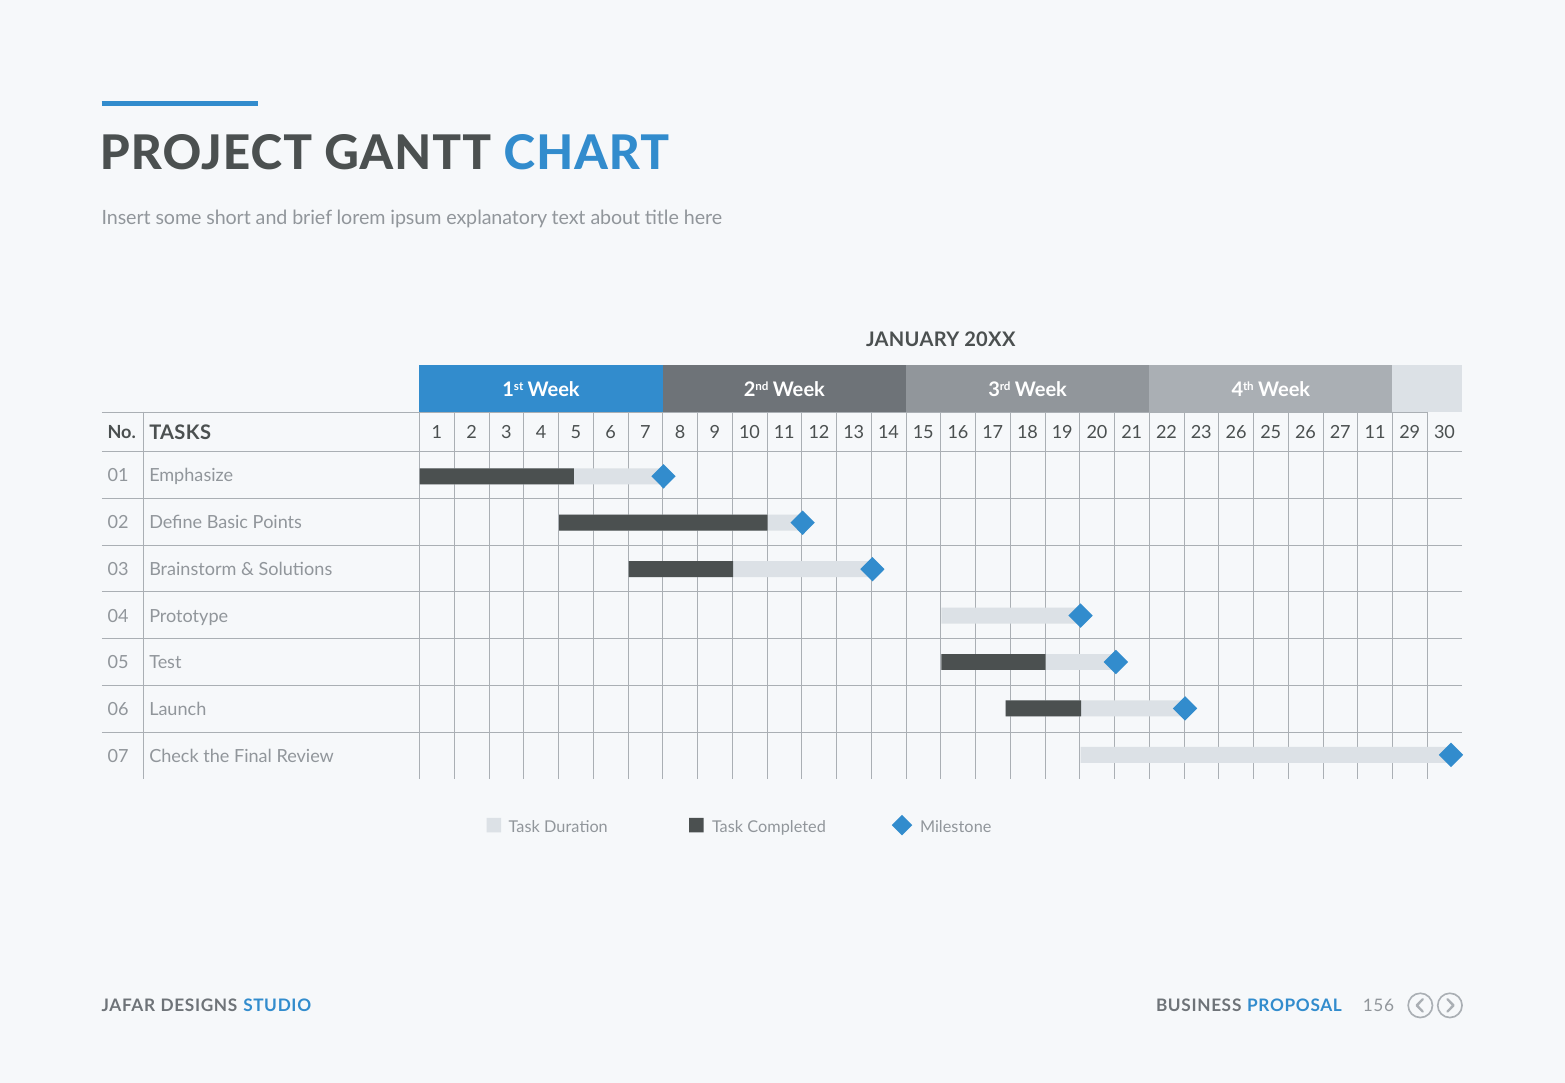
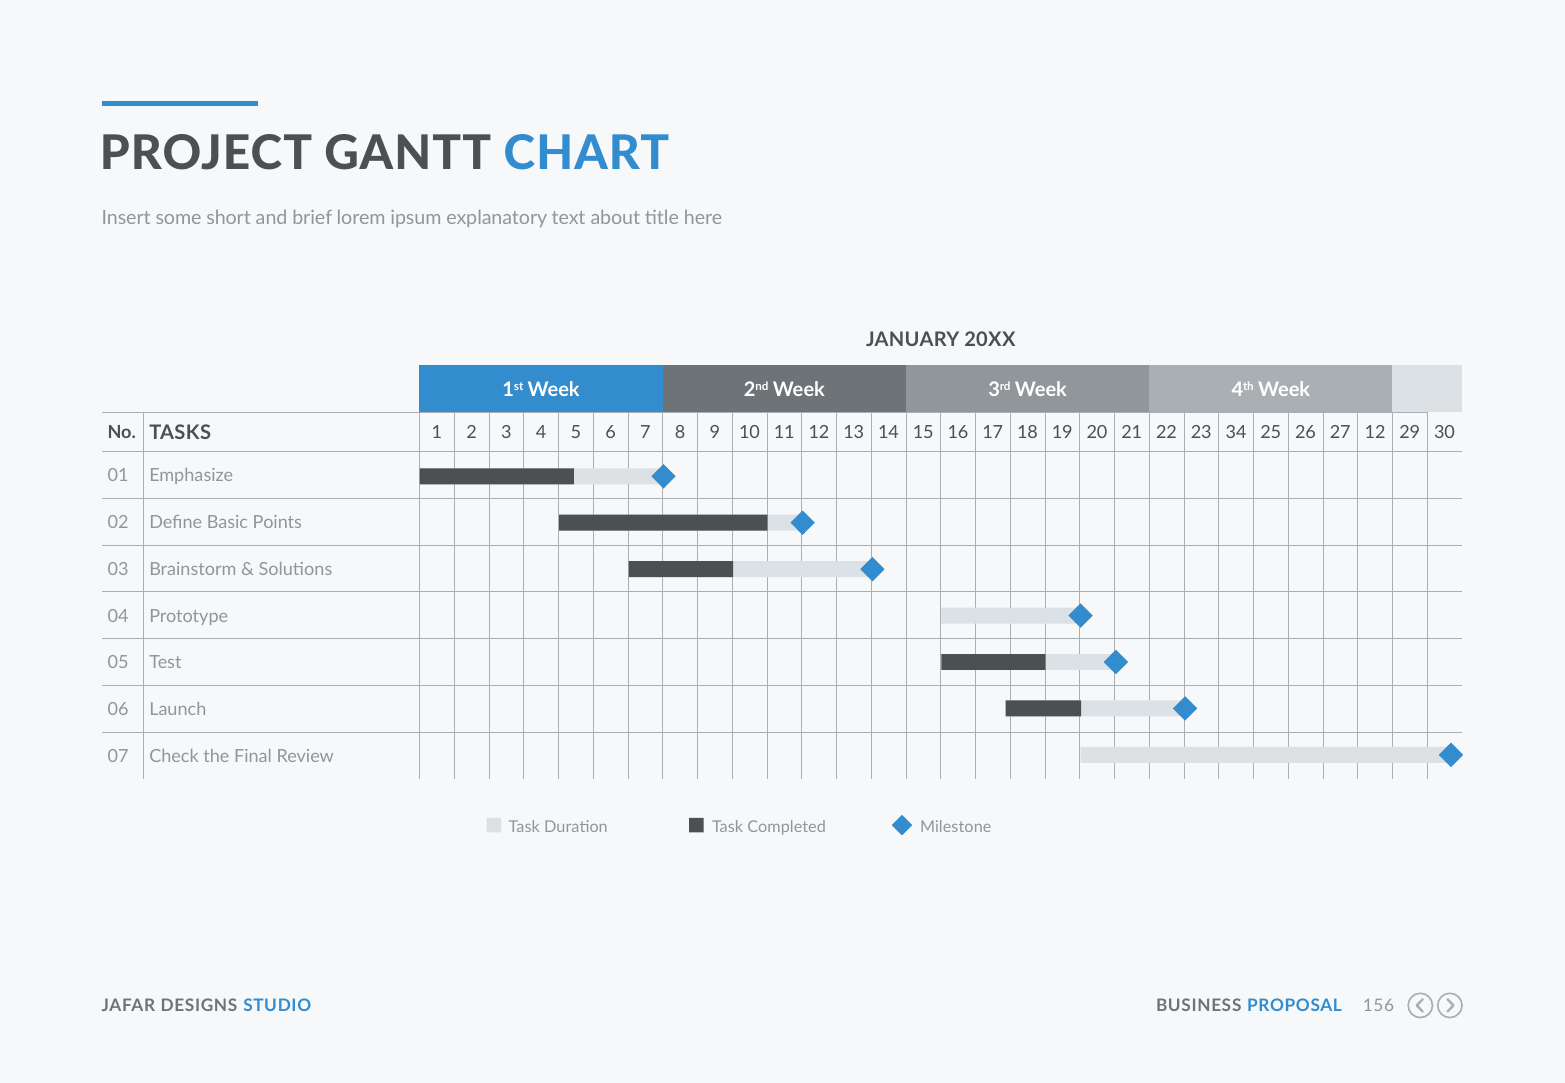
23 26: 26 -> 34
27 11: 11 -> 12
